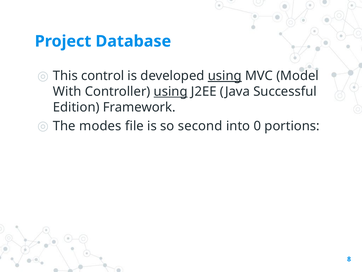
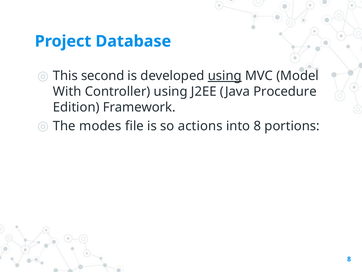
control: control -> second
using at (171, 91) underline: present -> none
Successful: Successful -> Procedure
second: second -> actions
into 0: 0 -> 8
